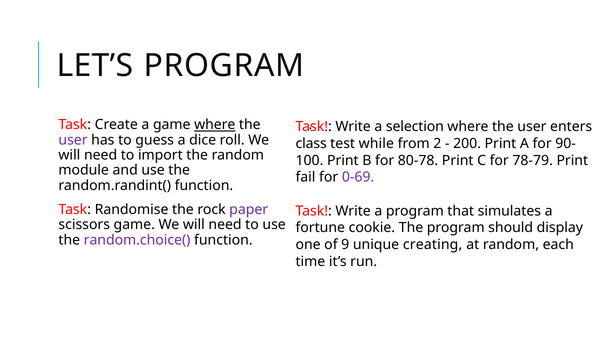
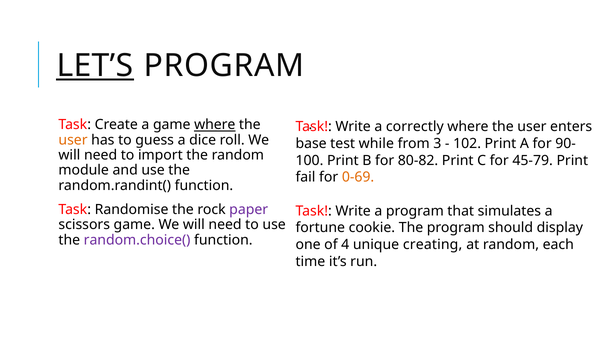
LET’S underline: none -> present
selection: selection -> correctly
user at (73, 140) colour: purple -> orange
class: class -> base
2: 2 -> 3
200: 200 -> 102
80-78: 80-78 -> 80-82
78-79: 78-79 -> 45-79
0-69 colour: purple -> orange
9: 9 -> 4
